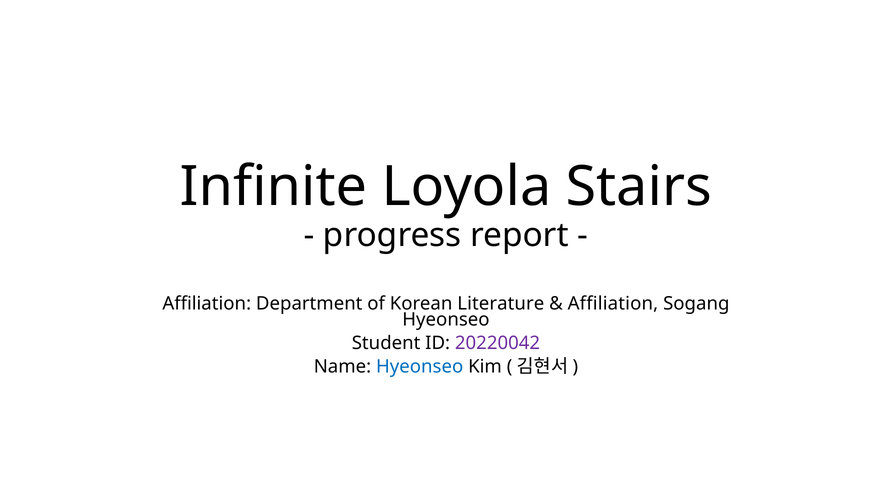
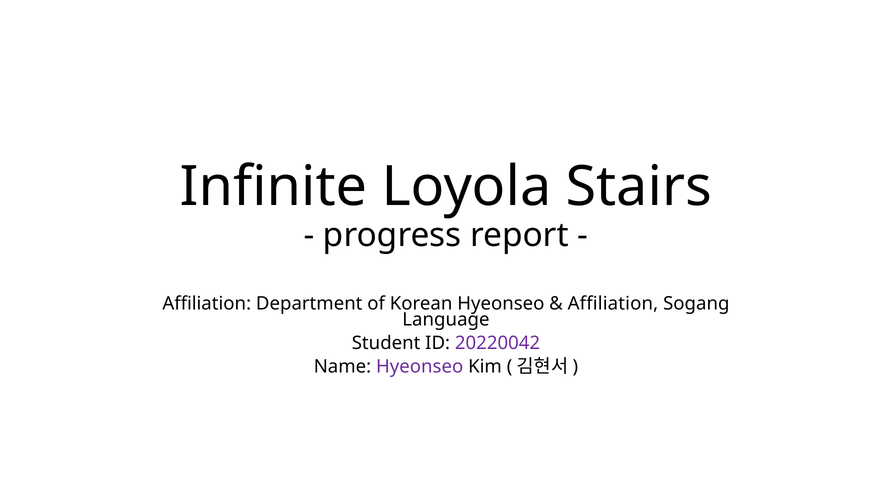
Korean Literature: Literature -> Hyeonseo
Hyeonseo at (446, 319): Hyeonseo -> Language
Hyeonseo at (420, 366) colour: blue -> purple
